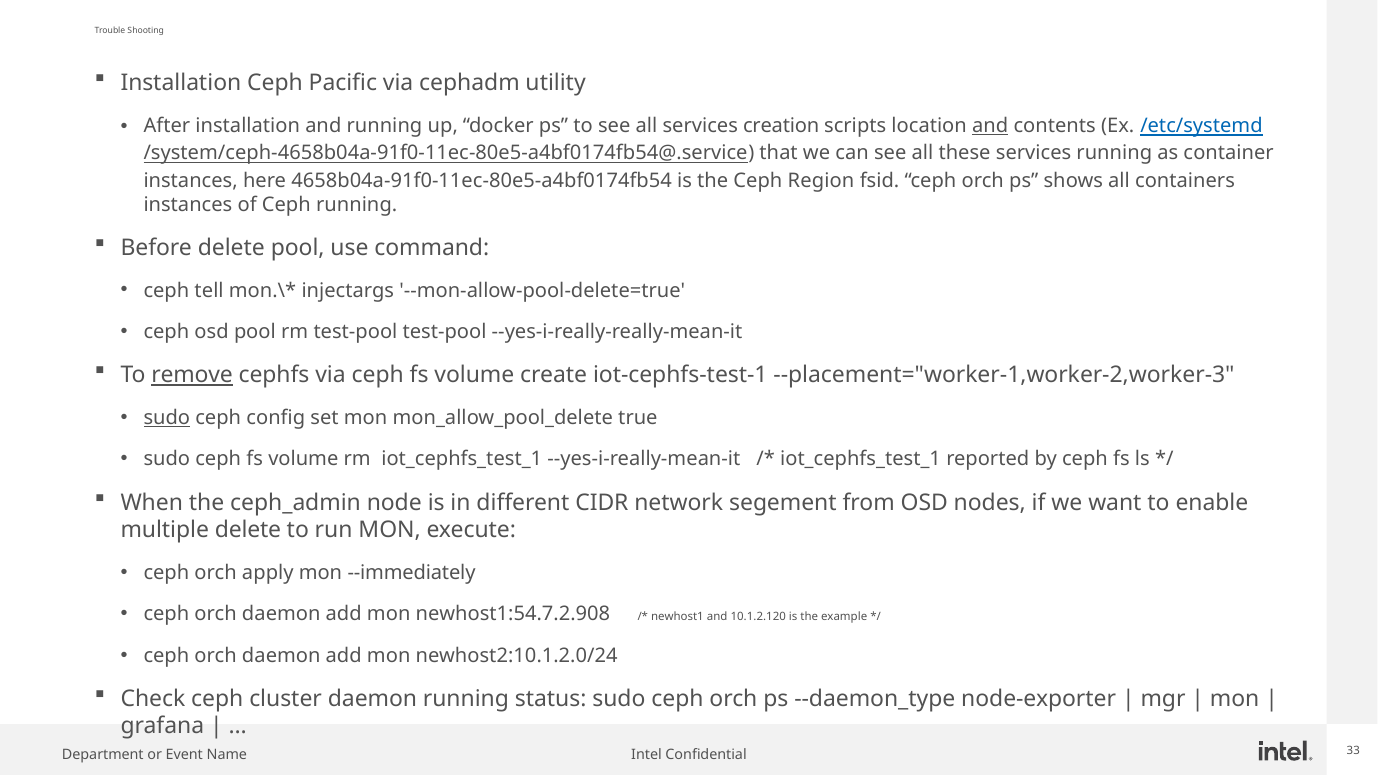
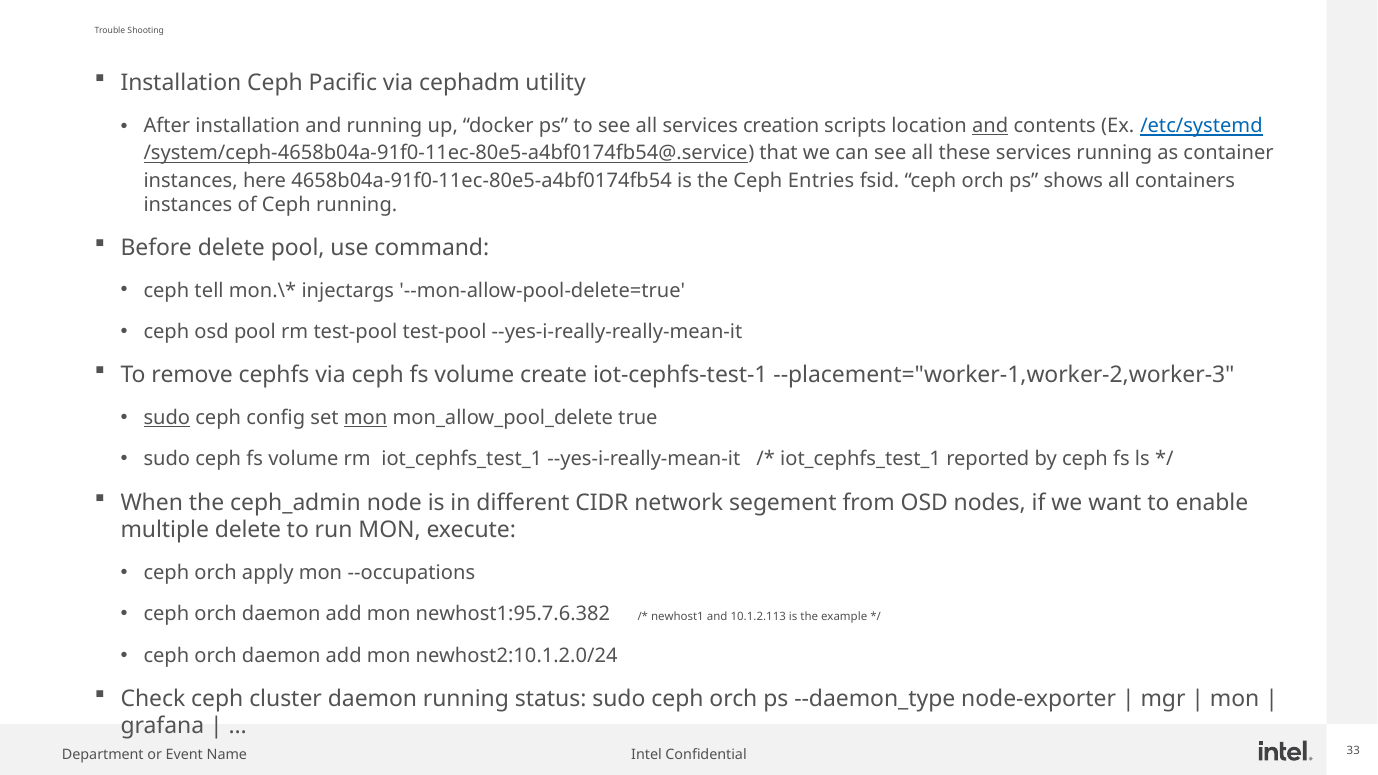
Region: Region -> Entries
remove underline: present -> none
mon at (366, 418) underline: none -> present
--immediately: --immediately -> --occupations
newhost1:54.7.2.908: newhost1:54.7.2.908 -> newhost1:95.7.6.382
10.1.2.120: 10.1.2.120 -> 10.1.2.113
